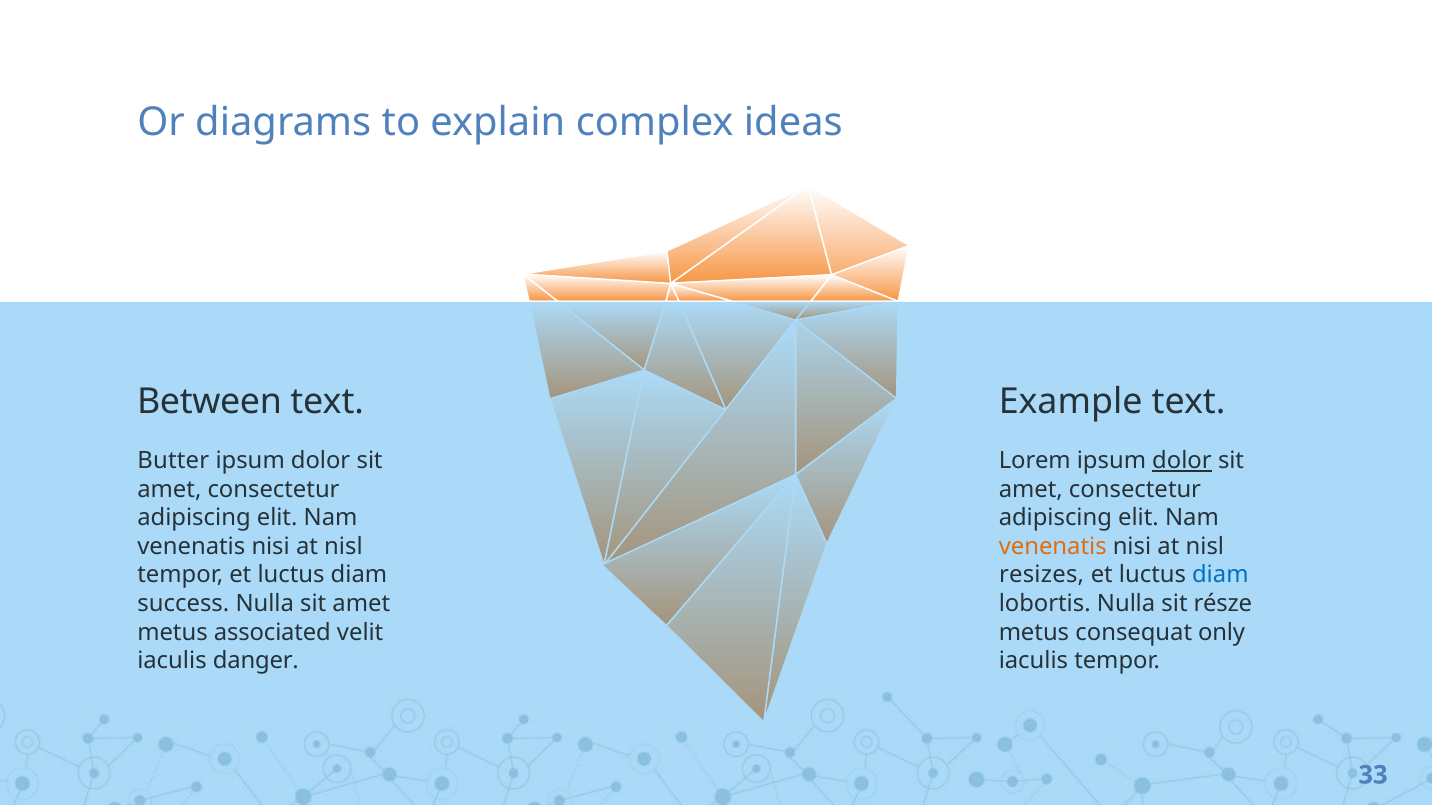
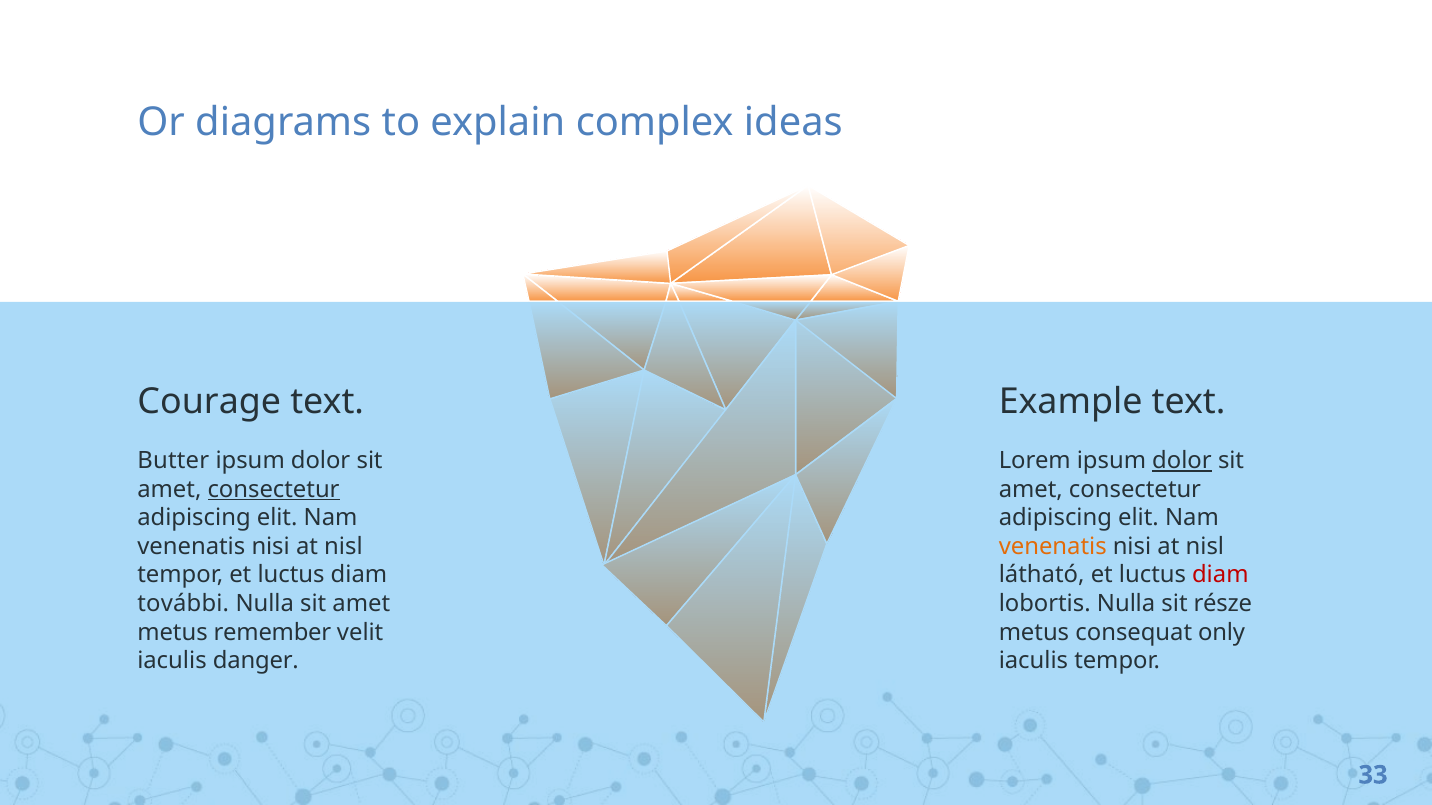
Between: Between -> Courage
consectetur at (274, 490) underline: none -> present
resizes: resizes -> látható
diam at (1220, 575) colour: blue -> red
success: success -> további
associated: associated -> remember
